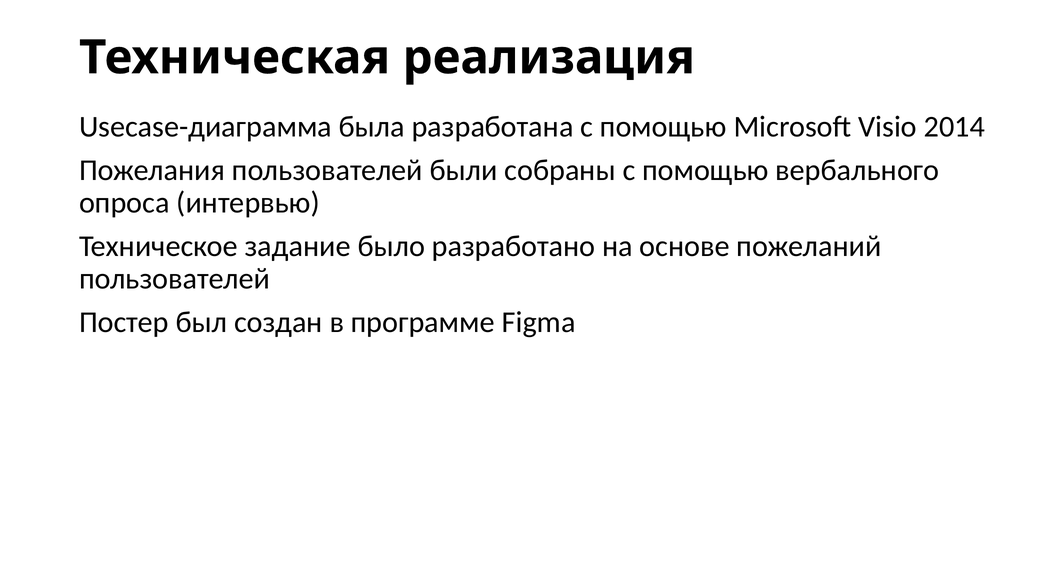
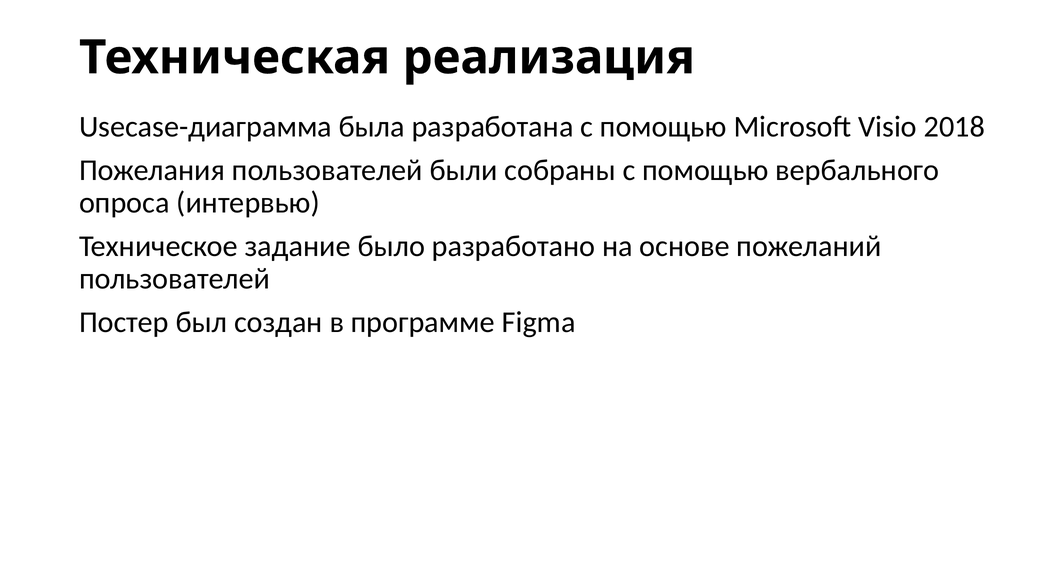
2014: 2014 -> 2018
